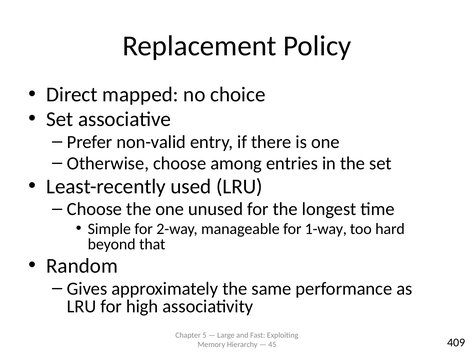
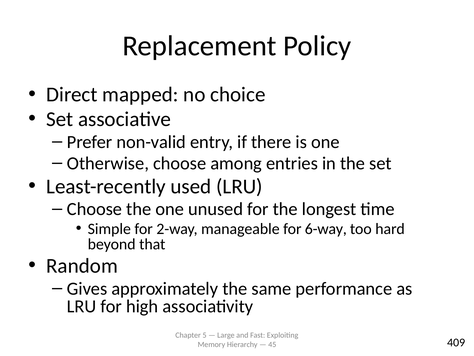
1-way: 1-way -> 6-way
